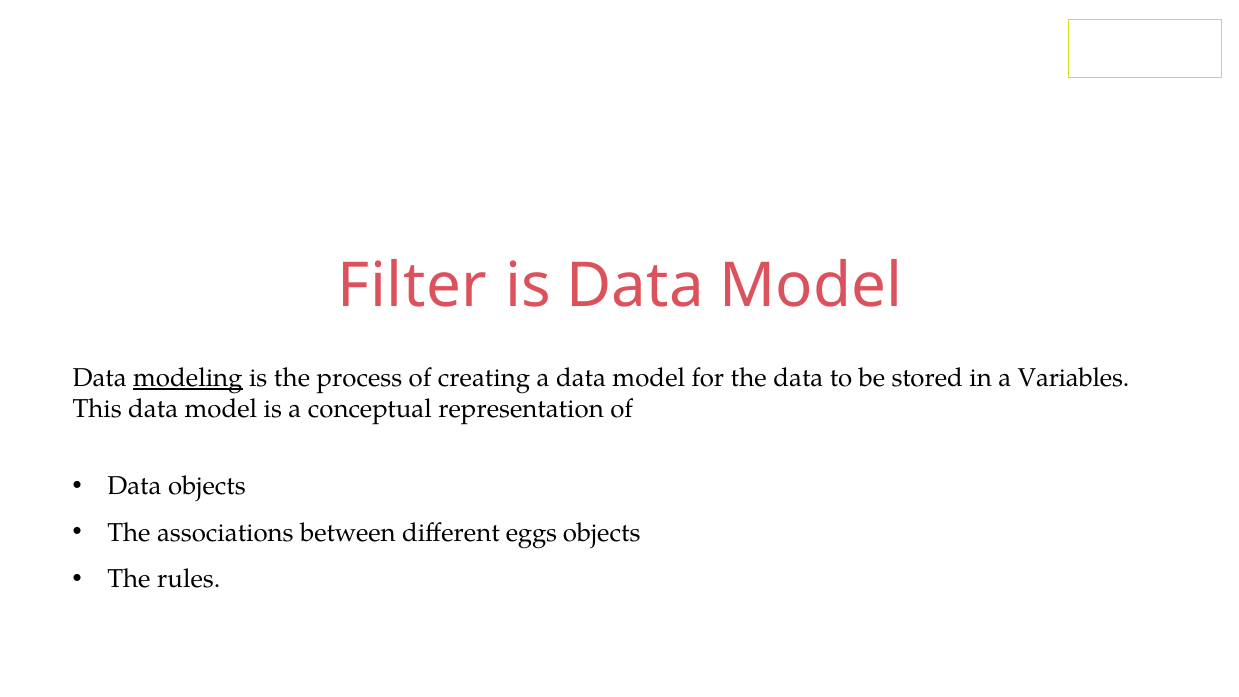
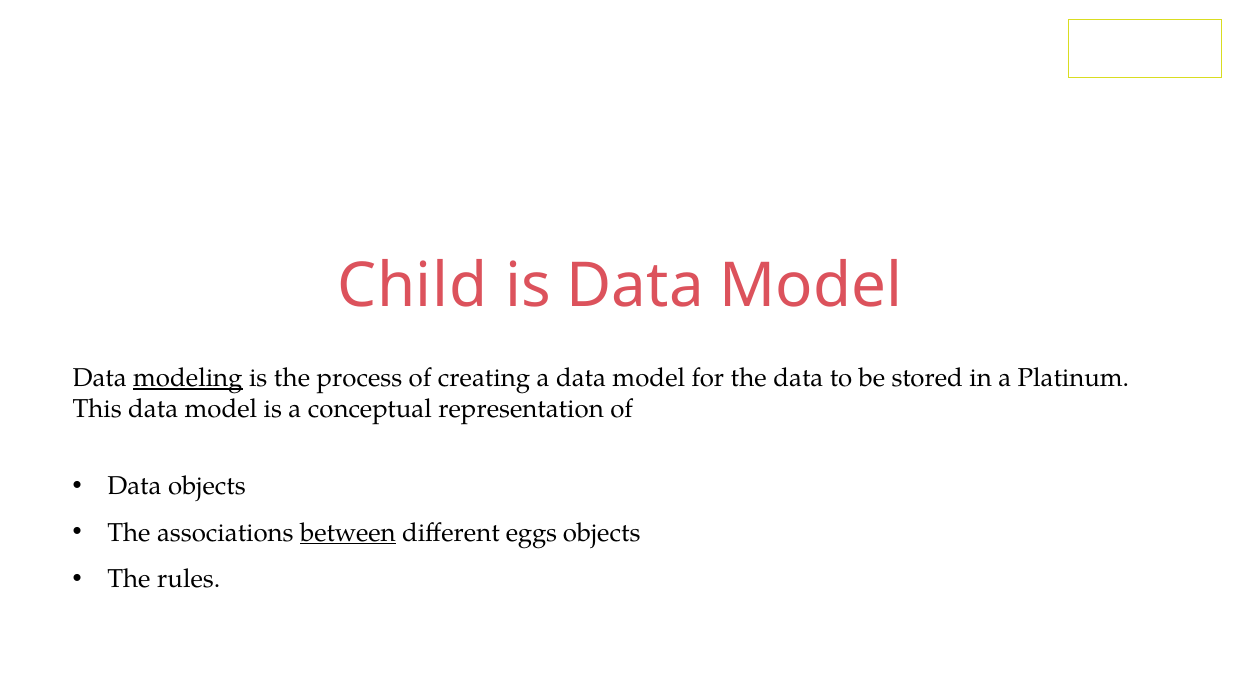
Filter: Filter -> Child
Variables: Variables -> Platinum
between underline: none -> present
